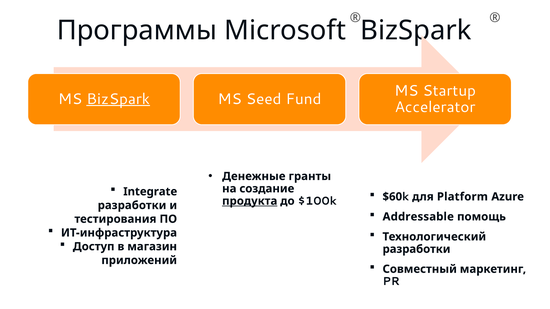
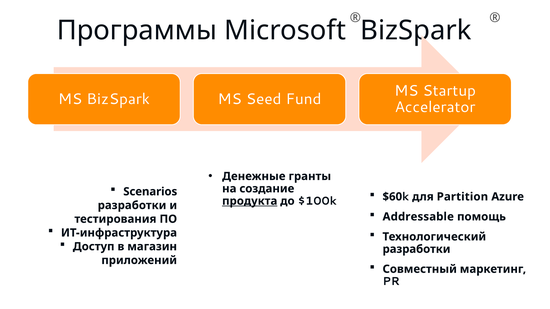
BizSpark at (118, 99) underline: present -> none
Integrate: Integrate -> Scenarios
Platform: Platform -> Partition
